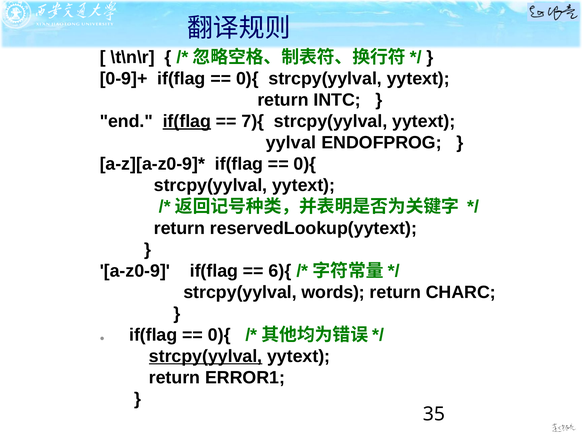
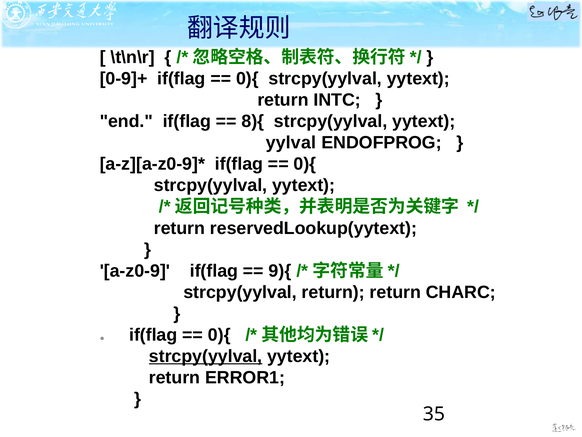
if(flag at (187, 121) underline: present -> none
7){: 7){ -> 8){
6){: 6){ -> 9){
strcpy(yylval words: words -> return
